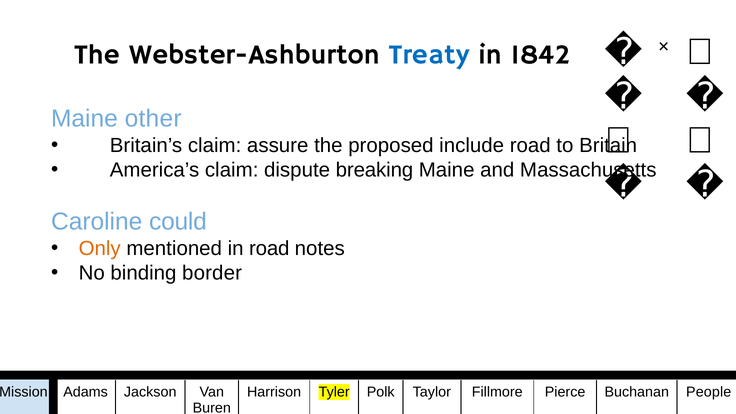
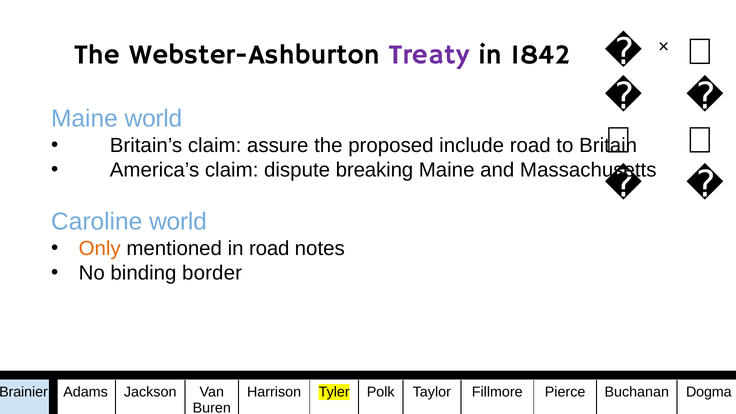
Treaty colour: blue -> purple
Maine other: other -> world
Caroline could: could -> world
Mission: Mission -> Brainier
People: People -> Dogma
